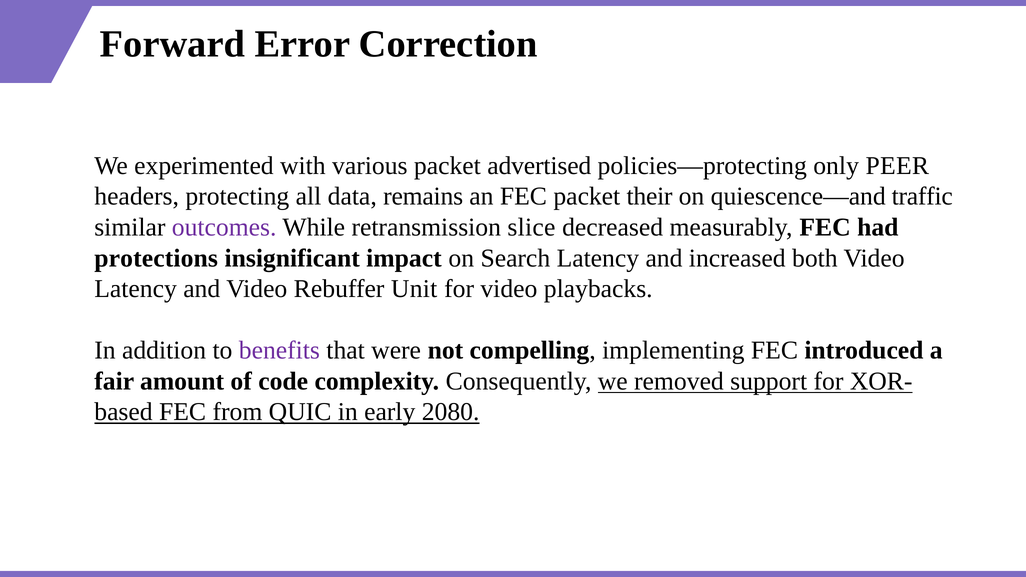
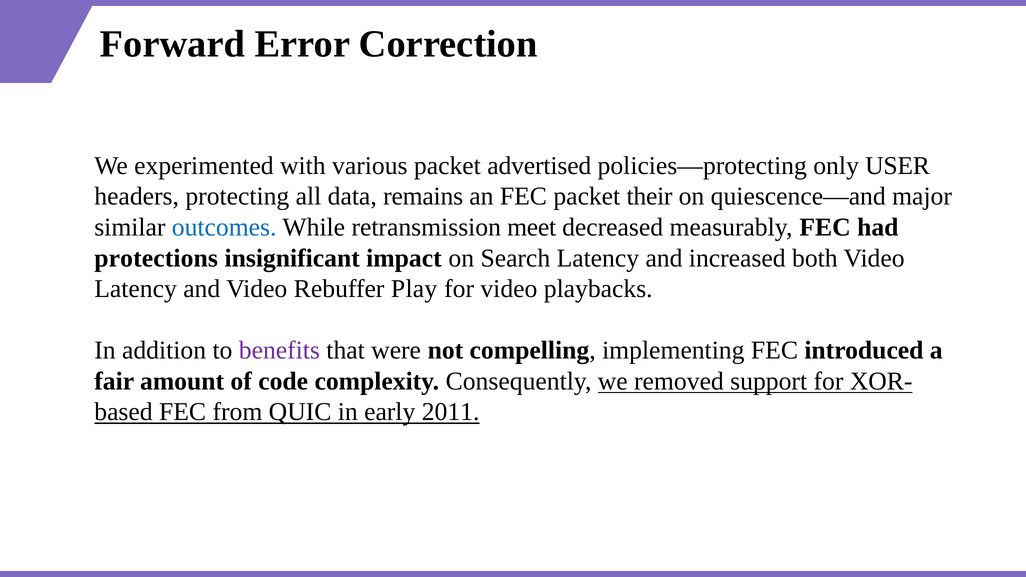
PEER: PEER -> USER
traffic: traffic -> major
outcomes colour: purple -> blue
slice: slice -> meet
Unit: Unit -> Play
2080: 2080 -> 2011
